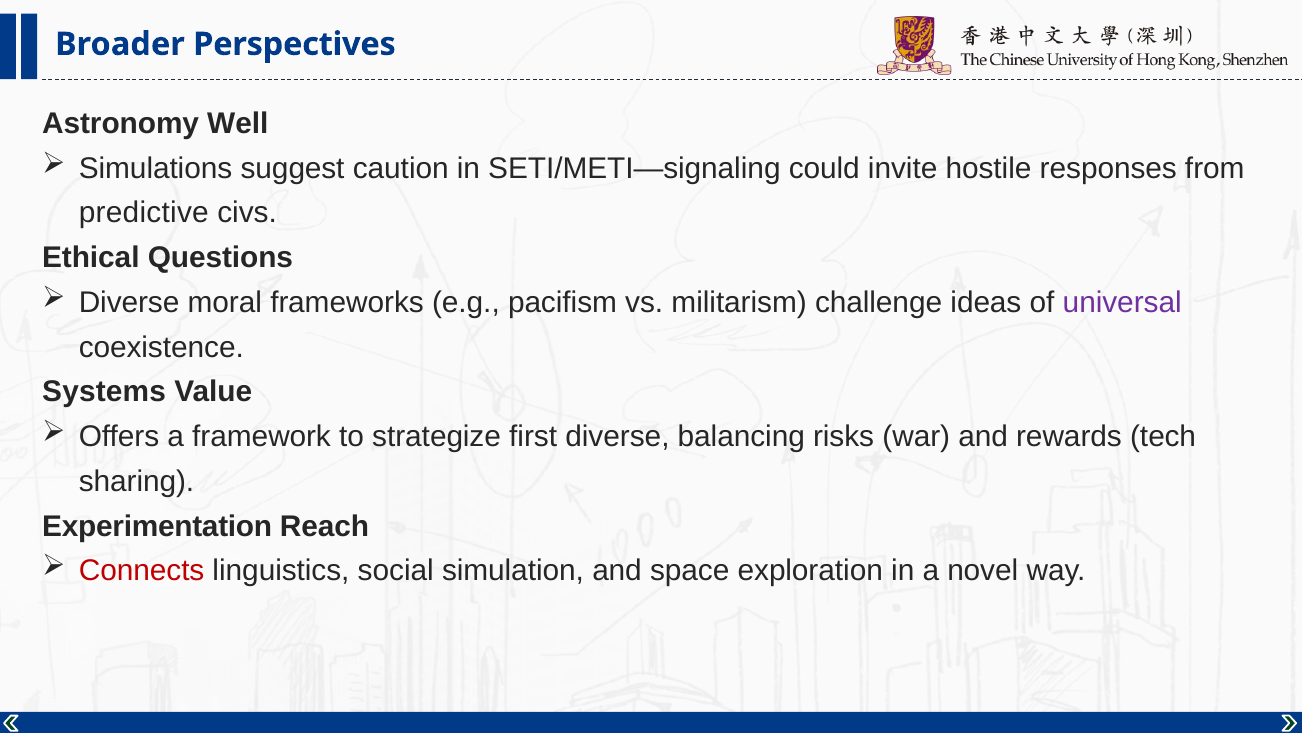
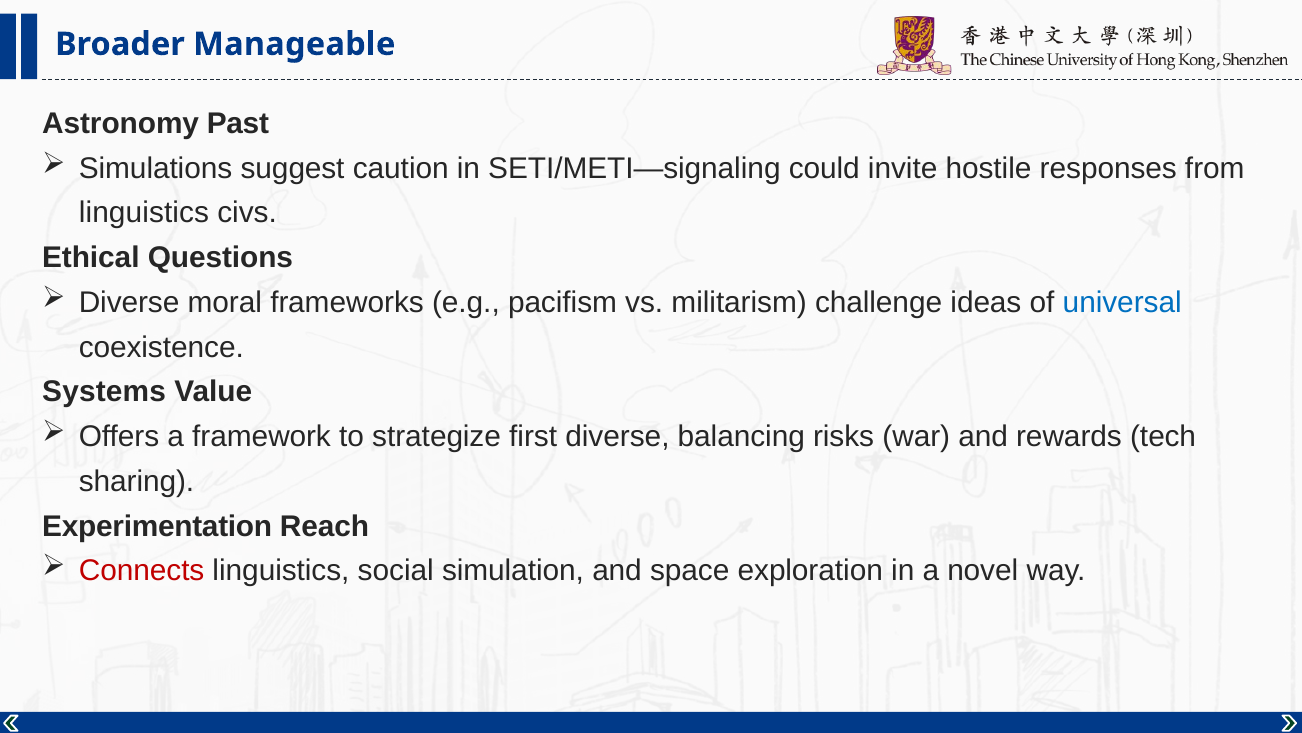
Perspectives: Perspectives -> Manageable
Well: Well -> Past
predictive at (144, 213): predictive -> linguistics
universal colour: purple -> blue
